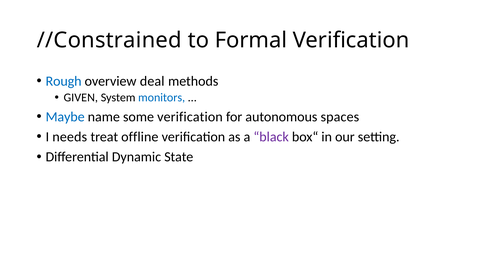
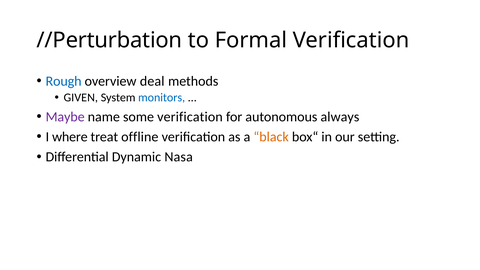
//Constrained: //Constrained -> //Perturbation
Maybe colour: blue -> purple
spaces: spaces -> always
needs: needs -> where
black colour: purple -> orange
State: State -> Nasa
